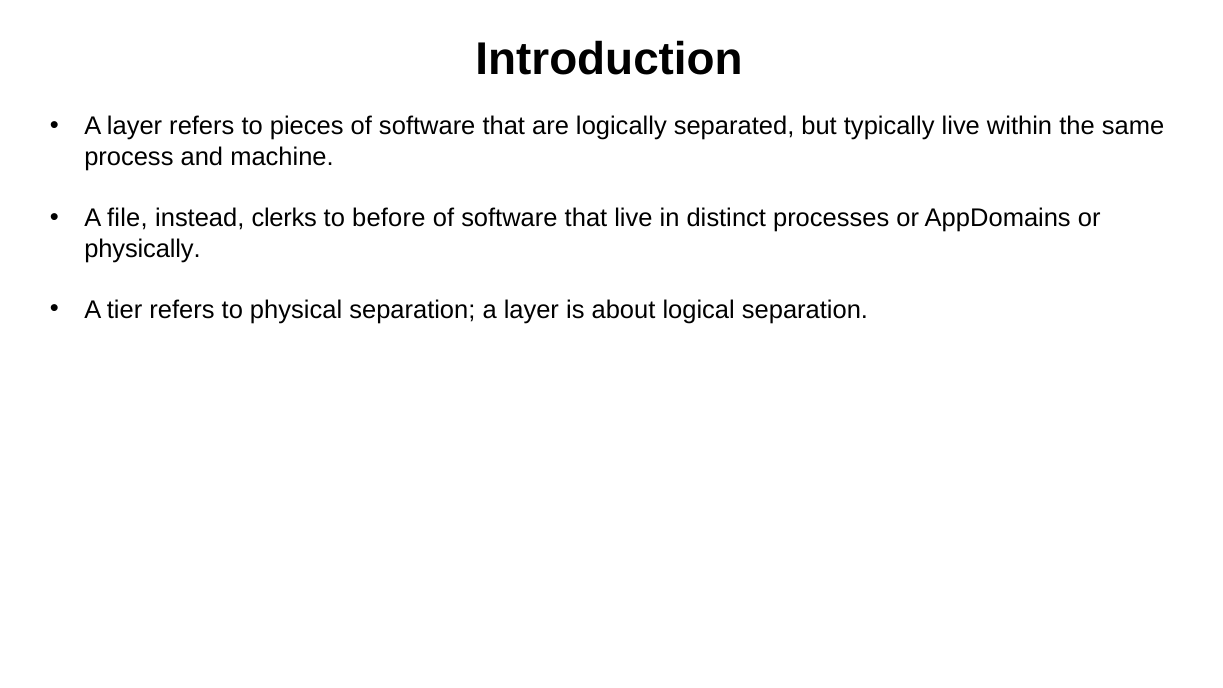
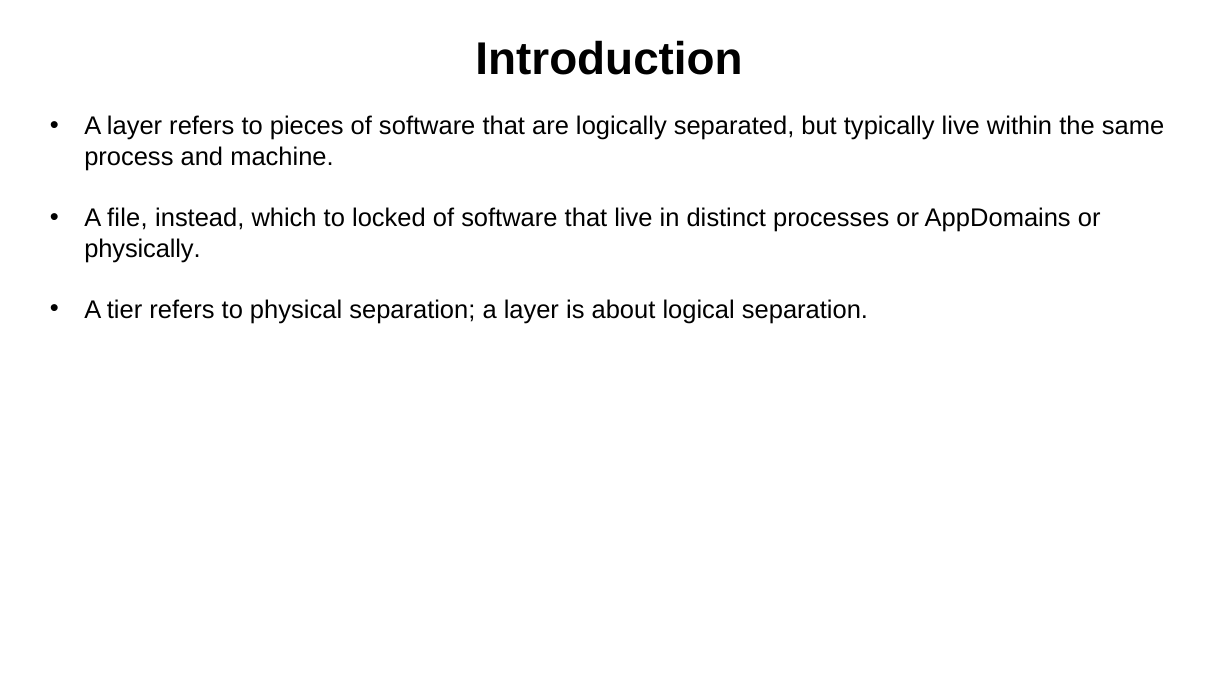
clerks: clerks -> which
before: before -> locked
